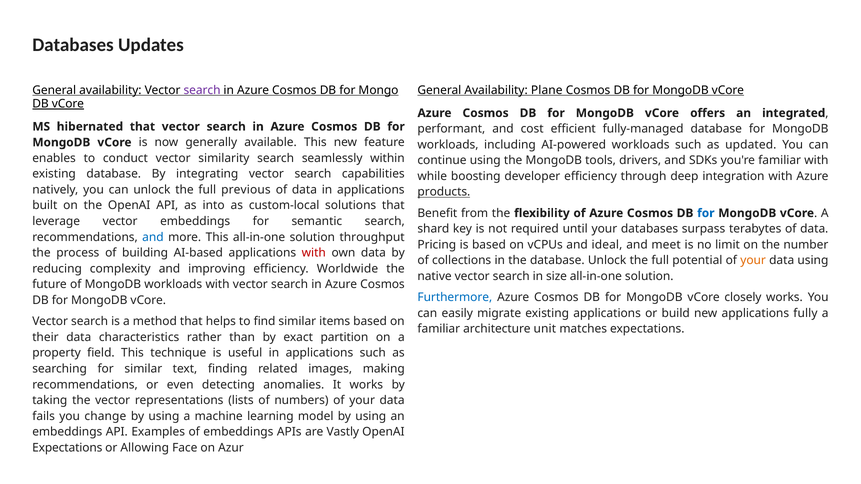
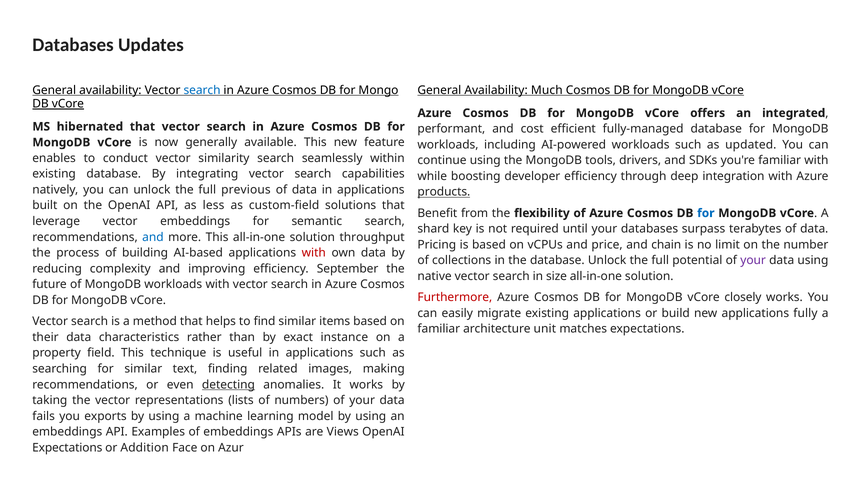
search at (202, 90) colour: purple -> blue
Plane: Plane -> Much
into: into -> less
custom-local: custom-local -> custom-field
ideal: ideal -> price
meet: meet -> chain
your at (753, 261) colour: orange -> purple
Worldwide: Worldwide -> September
Furthermore colour: blue -> red
partition: partition -> instance
detecting underline: none -> present
change: change -> exports
Vastly: Vastly -> Views
Allowing: Allowing -> Addition
